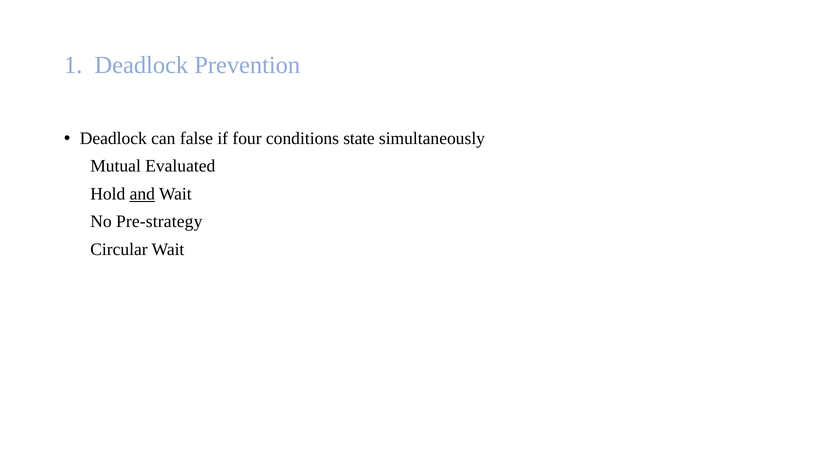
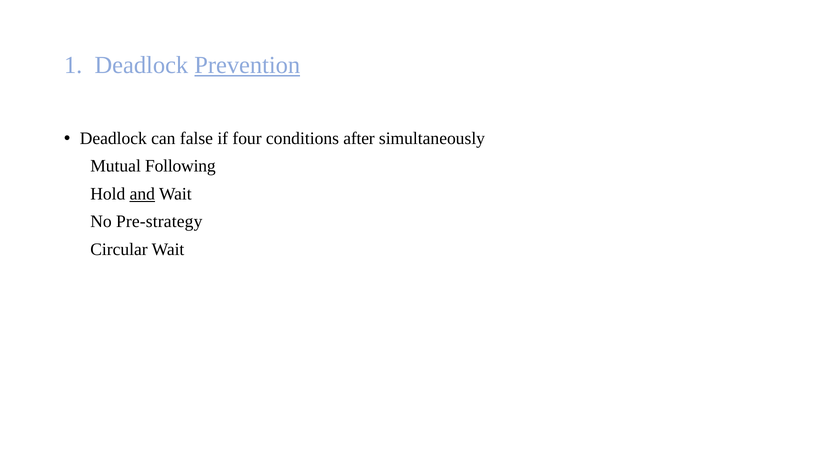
Prevention underline: none -> present
state: state -> after
Evaluated: Evaluated -> Following
